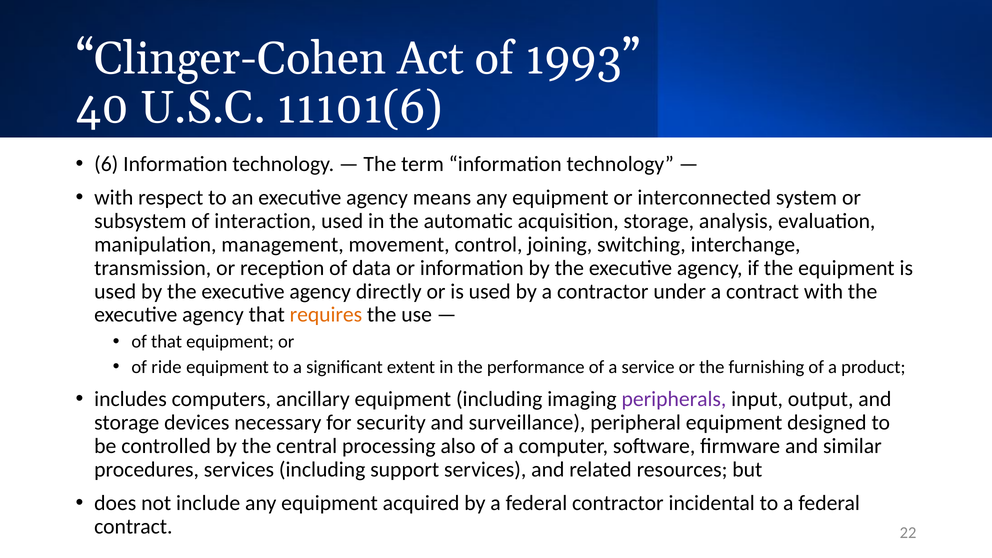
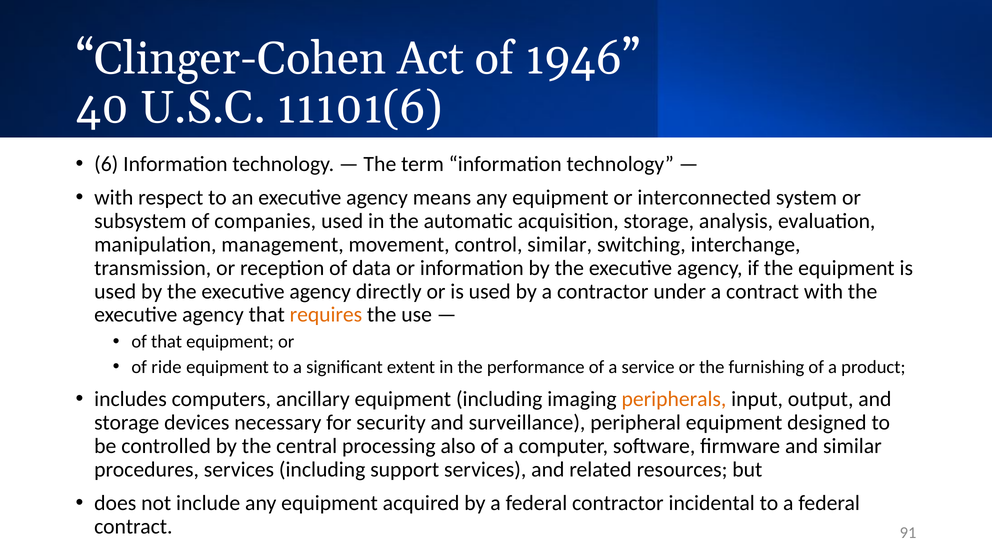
1993: 1993 -> 1946
interaction: interaction -> companies
control joining: joining -> similar
peripherals colour: purple -> orange
22: 22 -> 91
